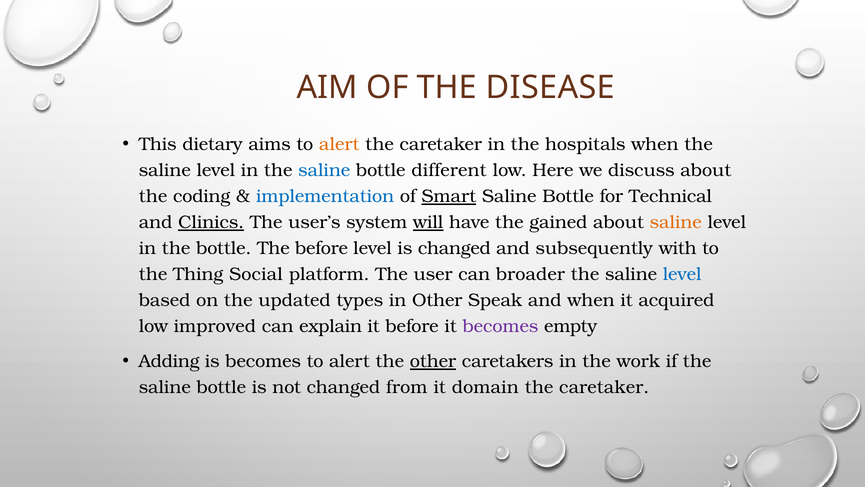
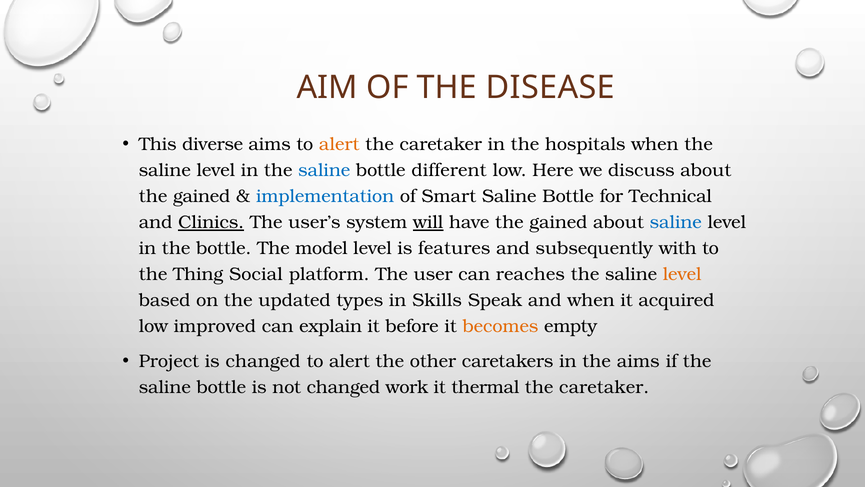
dietary: dietary -> diverse
coding at (202, 196): coding -> gained
Smart underline: present -> none
saline at (676, 222) colour: orange -> blue
The before: before -> model
is changed: changed -> features
broader: broader -> reaches
level at (682, 274) colour: blue -> orange
in Other: Other -> Skills
becomes at (500, 326) colour: purple -> orange
Adding: Adding -> Project
is becomes: becomes -> changed
other at (433, 361) underline: present -> none
the work: work -> aims
from: from -> work
domain: domain -> thermal
